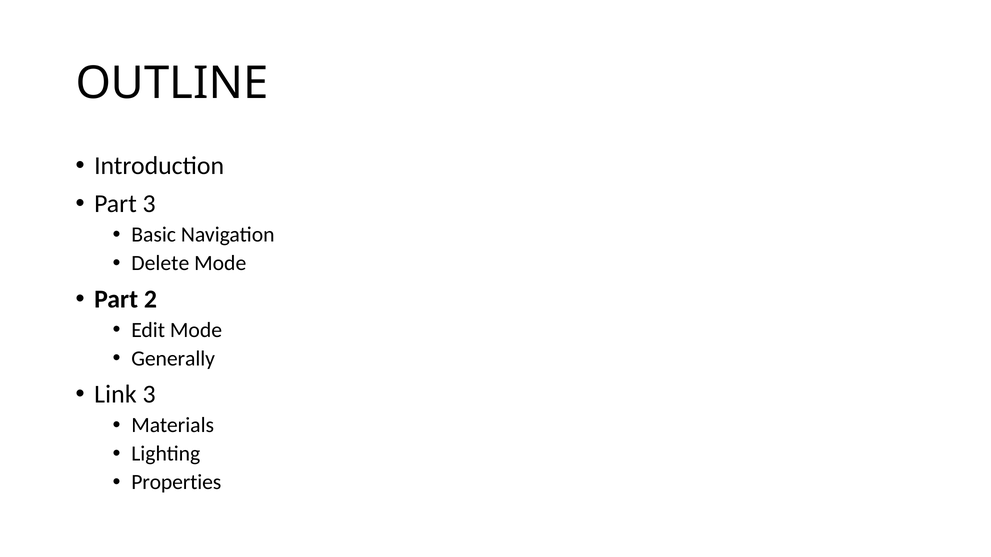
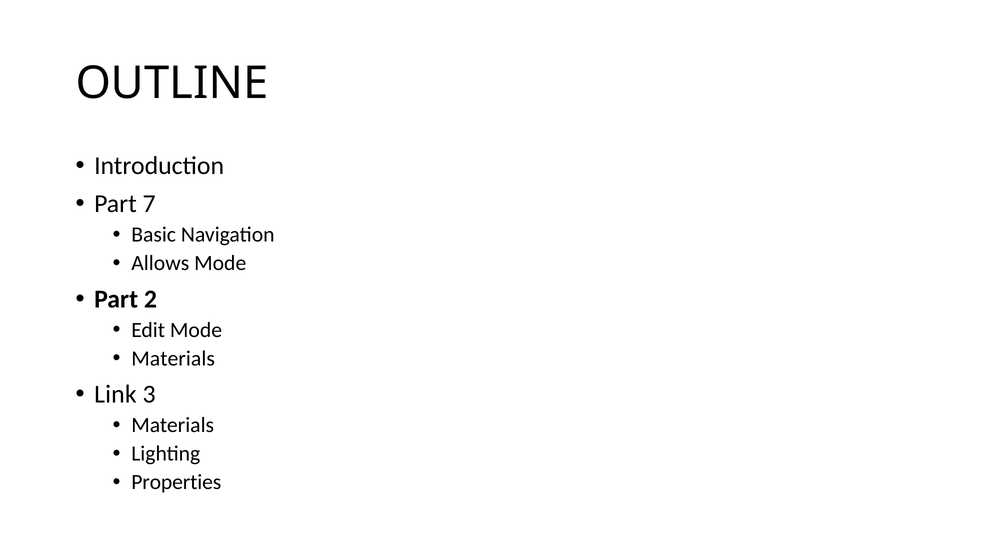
Part 3: 3 -> 7
Delete: Delete -> Allows
Generally at (173, 359): Generally -> Materials
